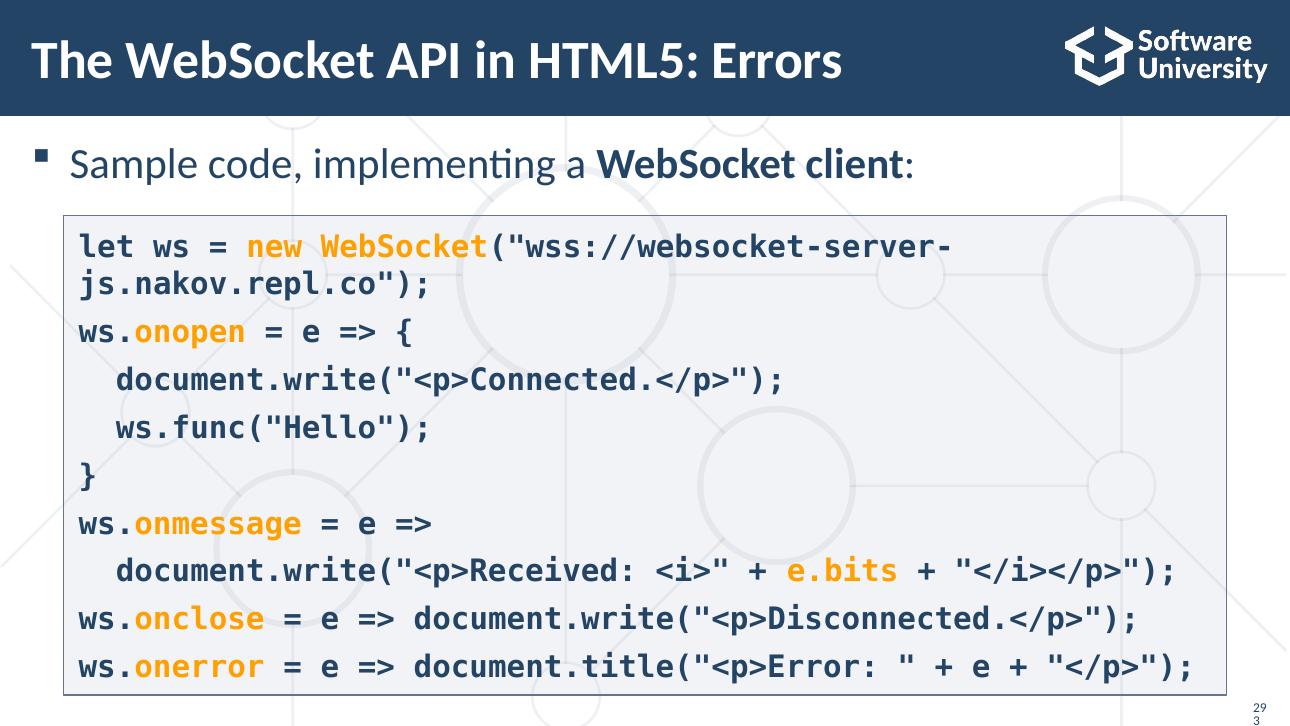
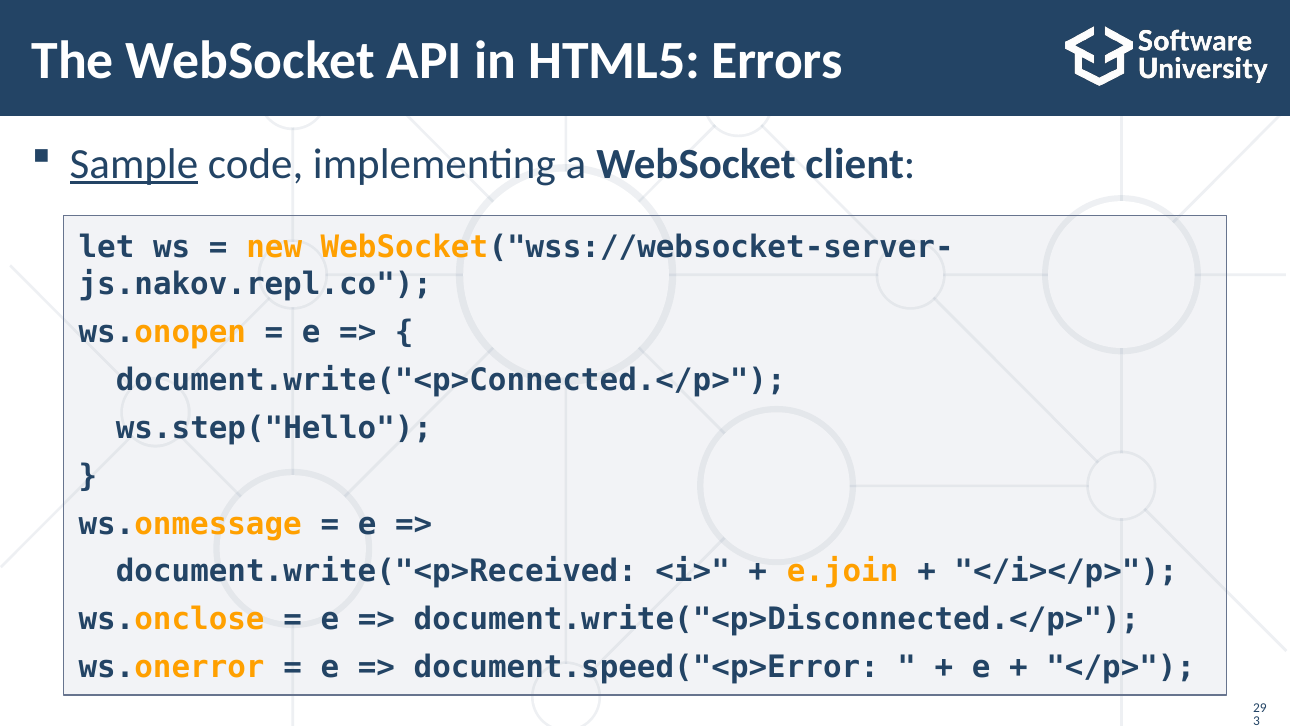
Sample underline: none -> present
ws.func("Hello: ws.func("Hello -> ws.step("Hello
e.bits: e.bits -> e.join
document.title("<p>Error: document.title("<p>Error -> document.speed("<p>Error
